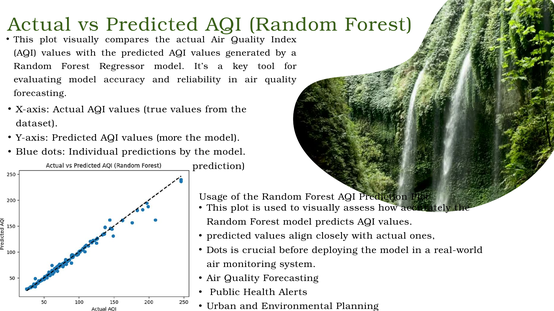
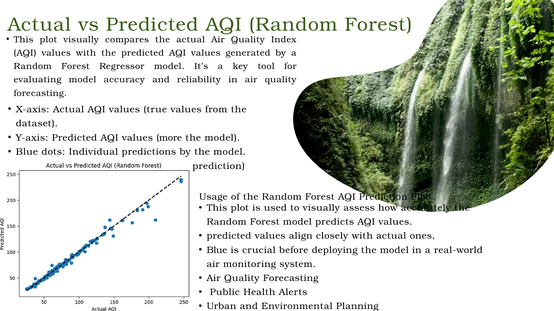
Dots at (217, 250): Dots -> Blue
